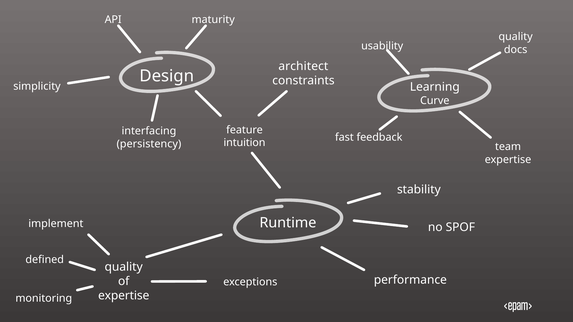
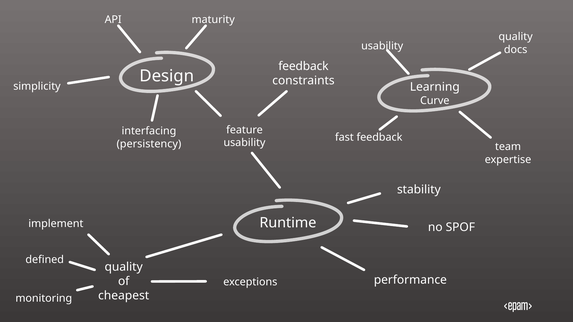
architect at (303, 66): architect -> feedback
intuition at (244, 143): intuition -> usability
expertise at (124, 296): expertise -> cheapest
